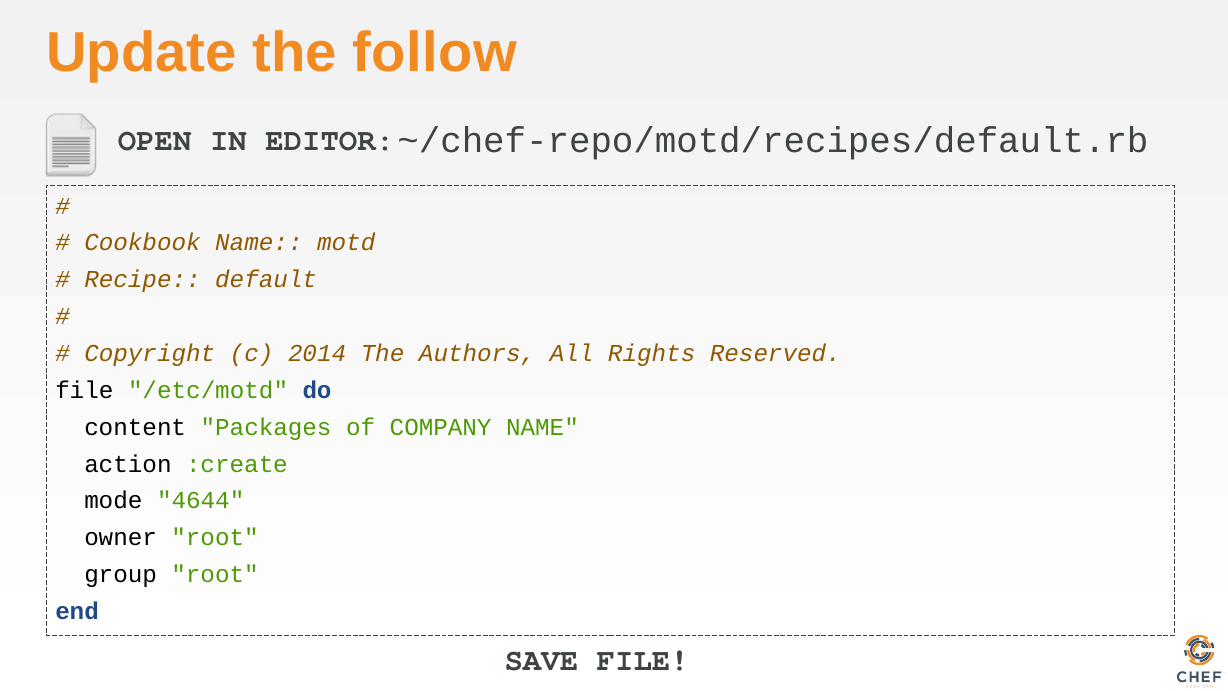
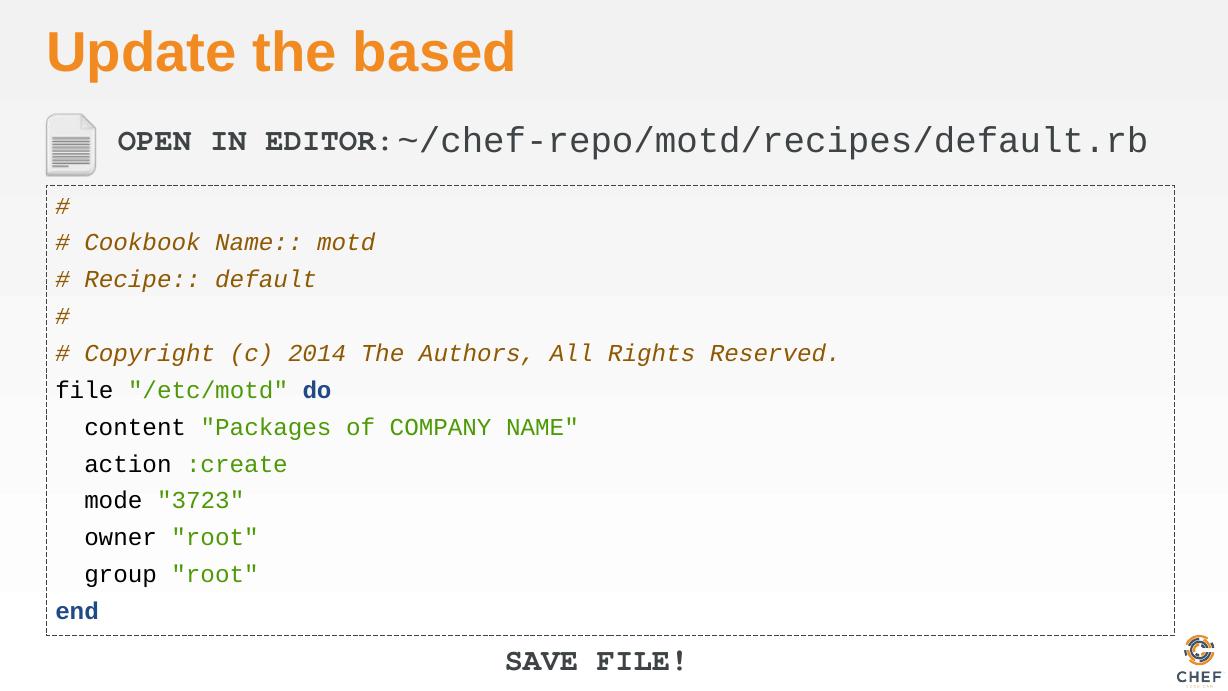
follow: follow -> based
4644: 4644 -> 3723
